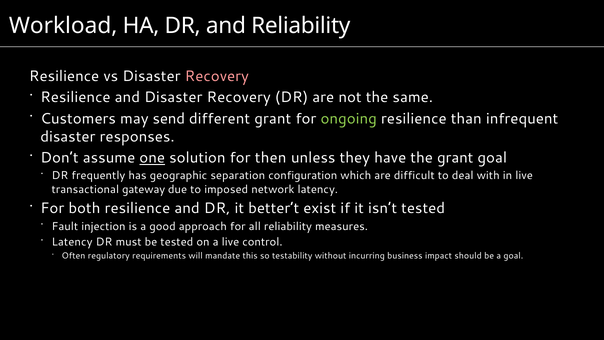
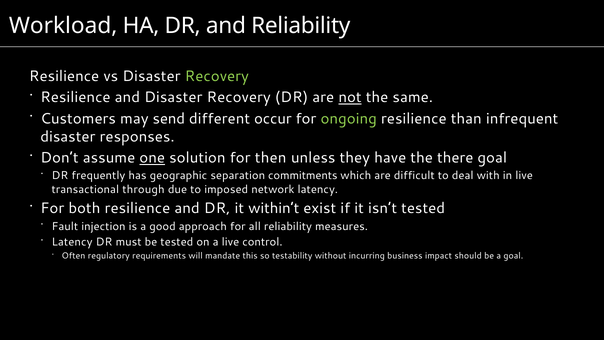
Recovery at (217, 76) colour: pink -> light green
not underline: none -> present
different grant: grant -> occur
the grant: grant -> there
configuration: configuration -> commitments
gateway: gateway -> through
better’t: better’t -> within’t
